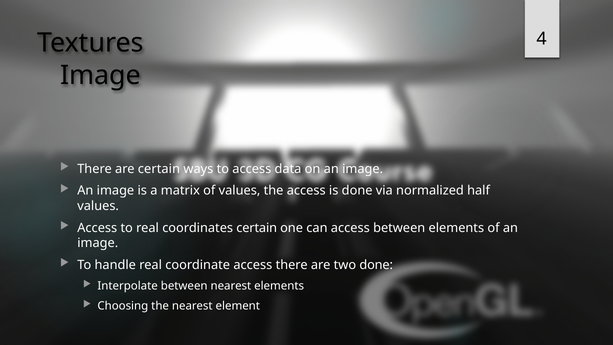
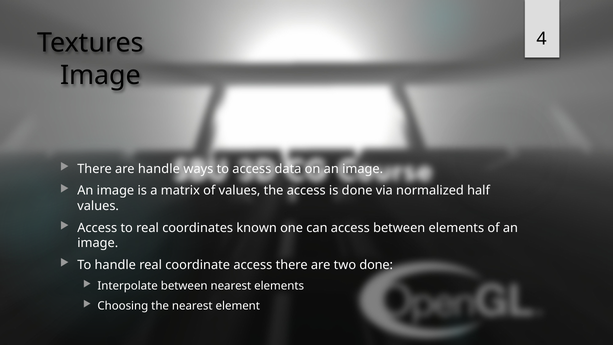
are certain: certain -> handle
coordinates certain: certain -> known
